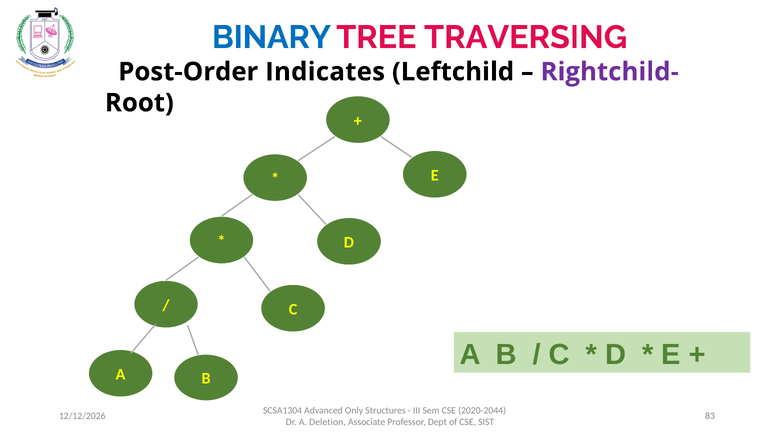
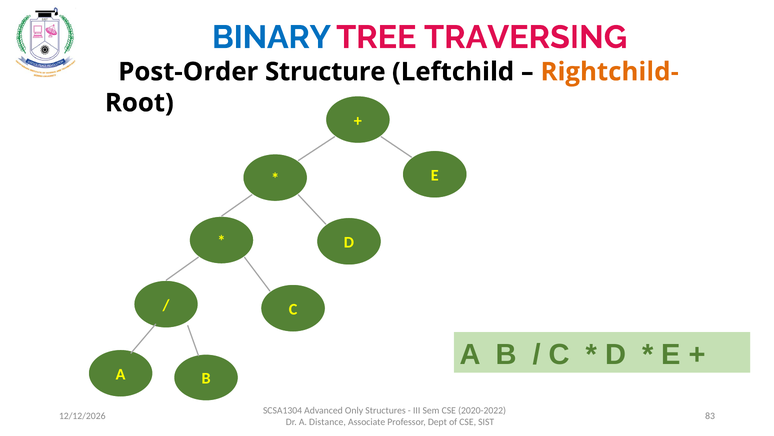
Indicates: Indicates -> Structure
Rightchild- colour: purple -> orange
2020-2044: 2020-2044 -> 2020-2022
Deletion: Deletion -> Distance
